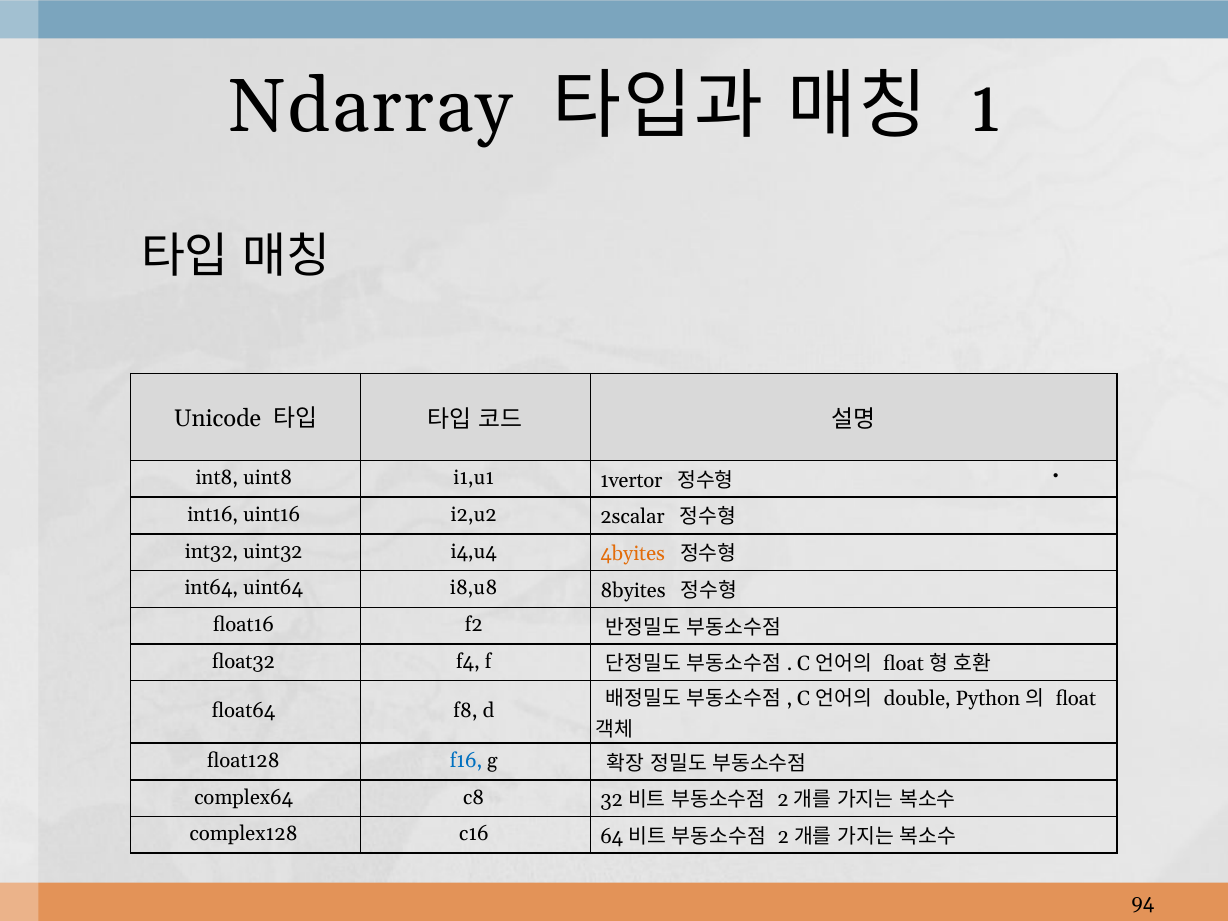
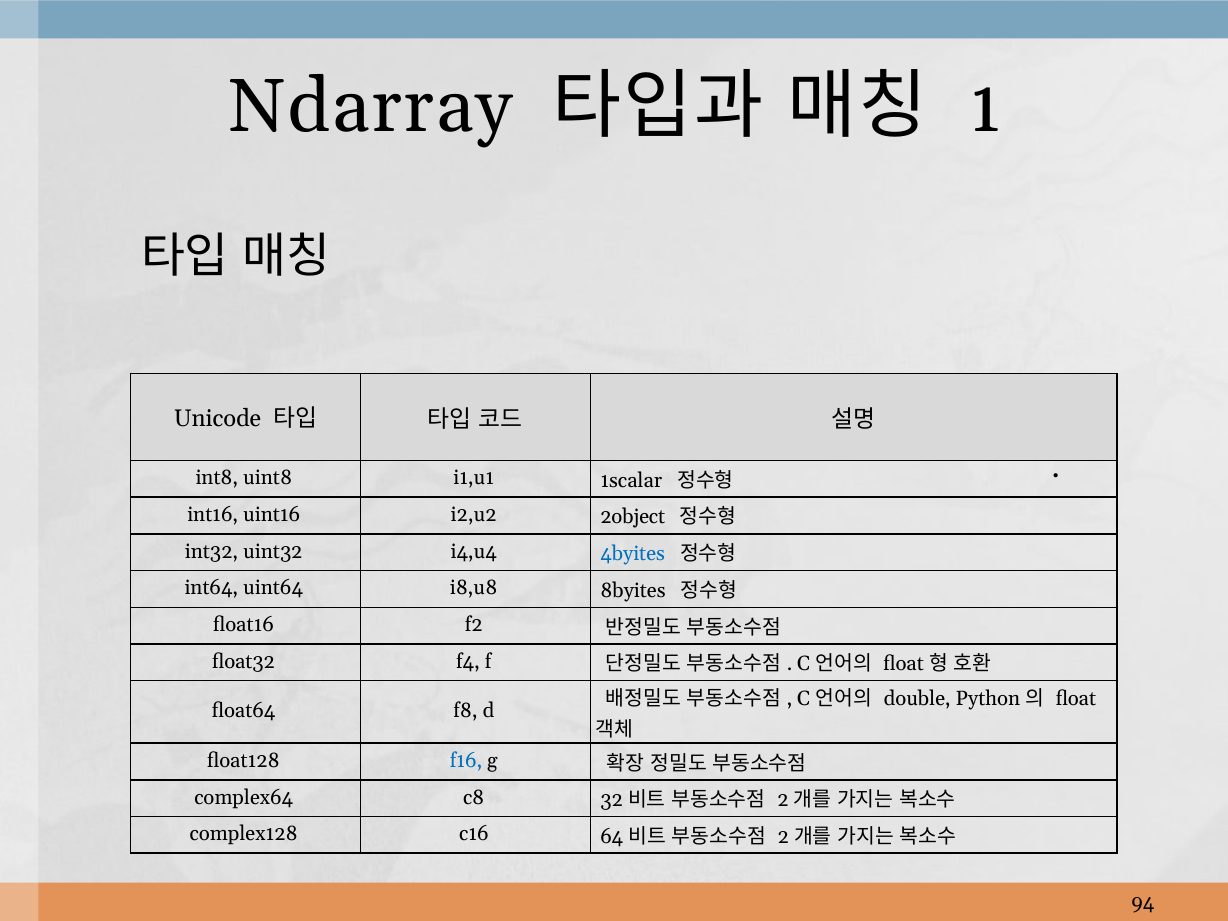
1vertor: 1vertor -> 1scalar
2scalar: 2scalar -> 2object
4byites colour: orange -> blue
